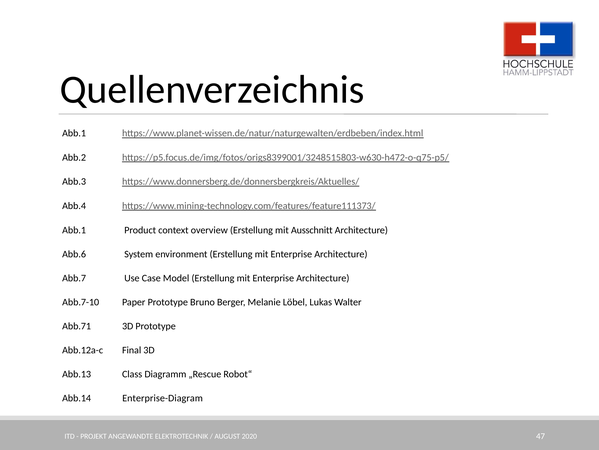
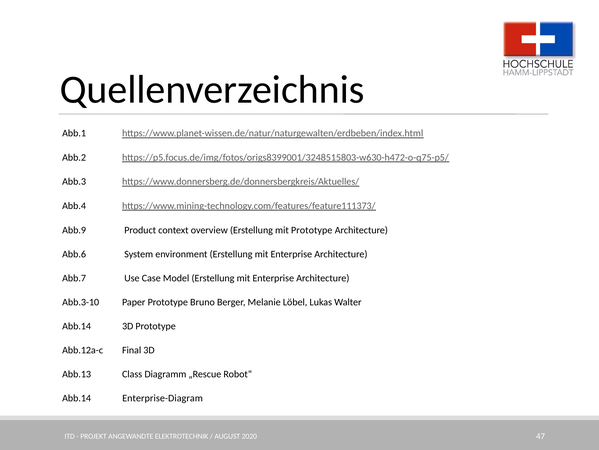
Abb.1 at (74, 230): Abb.1 -> Abb.9
mit Ausschnitt: Ausschnitt -> Prototype
Abb.7-10: Abb.7-10 -> Abb.3-10
Abb.71 at (77, 326): Abb.71 -> Abb.14
